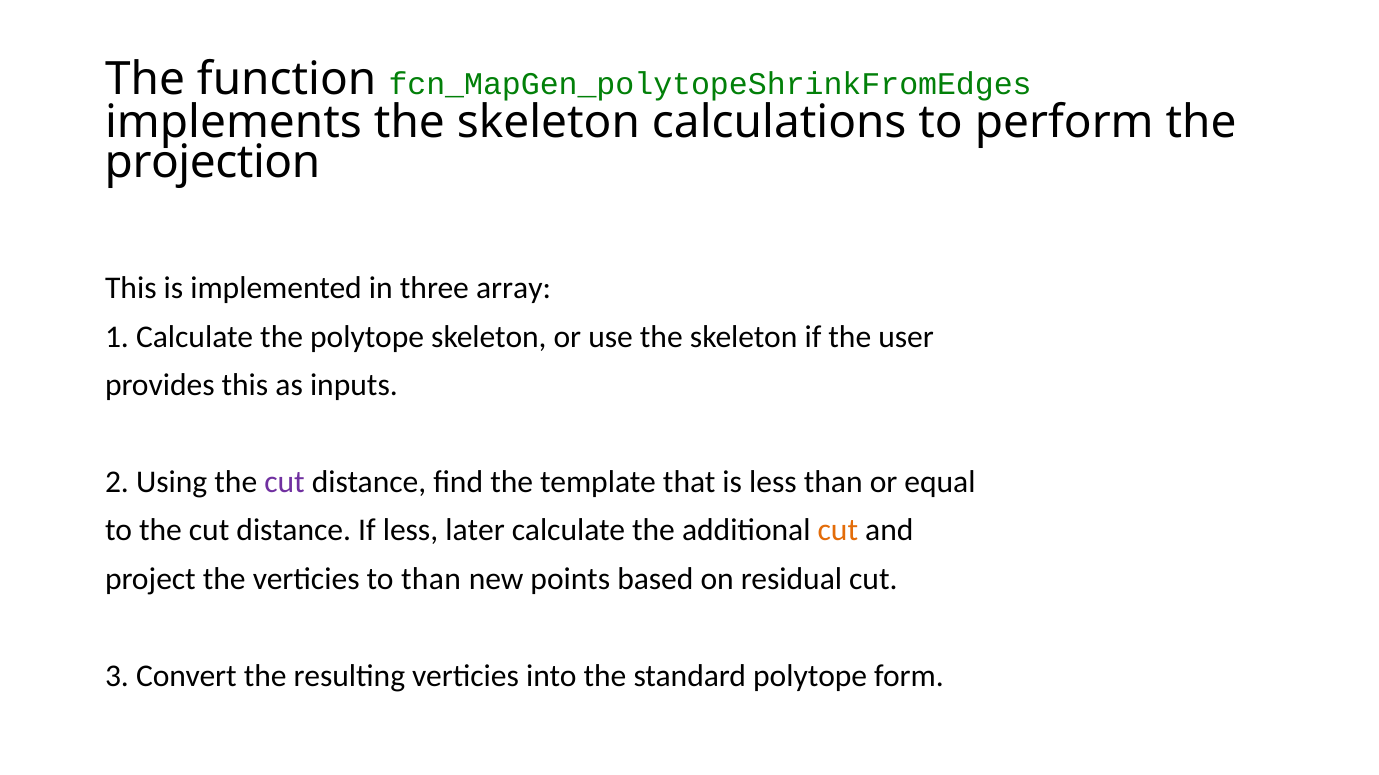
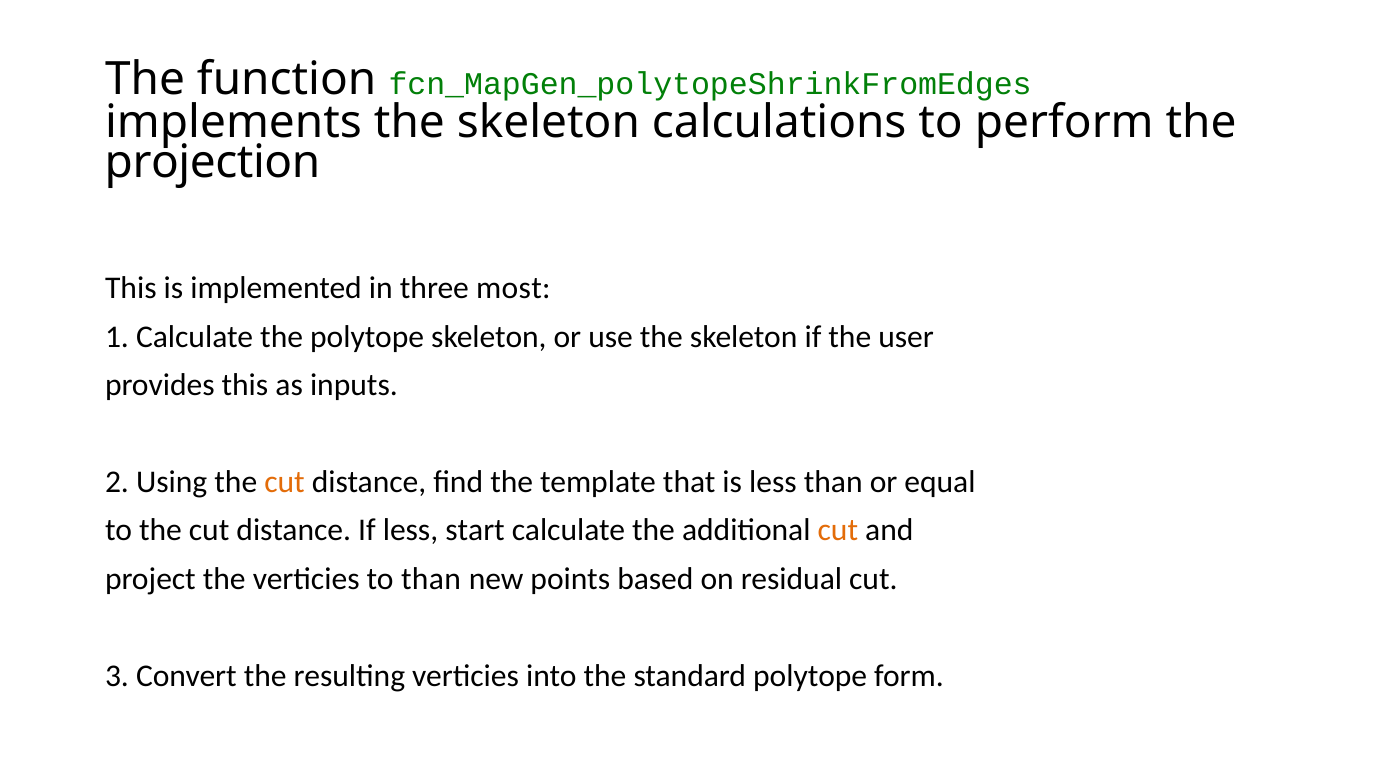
array: array -> most
cut at (284, 482) colour: purple -> orange
later: later -> start
